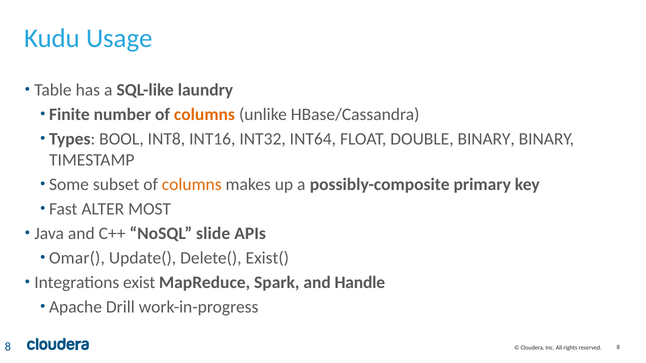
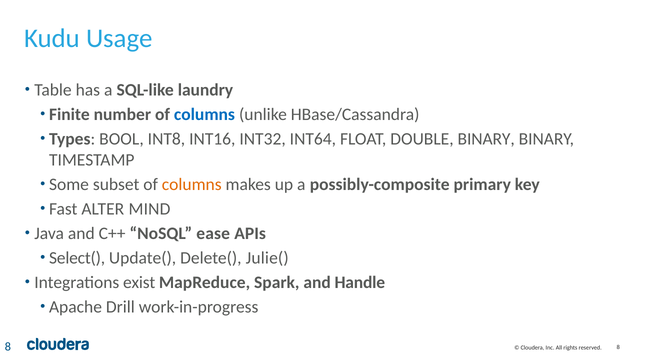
columns at (204, 115) colour: orange -> blue
MOST: MOST -> MIND
slide: slide -> ease
Omar(: Omar( -> Select(
Exist(: Exist( -> Julie(
